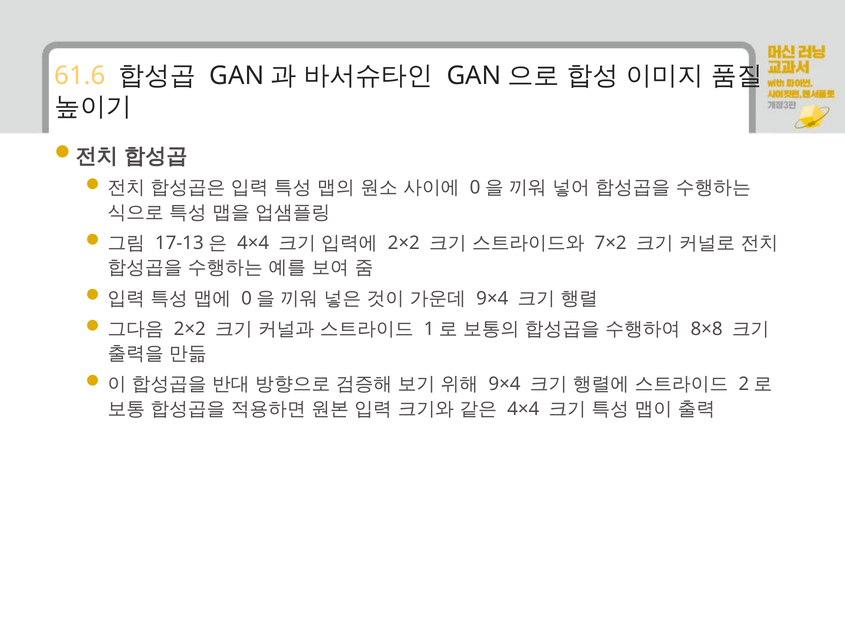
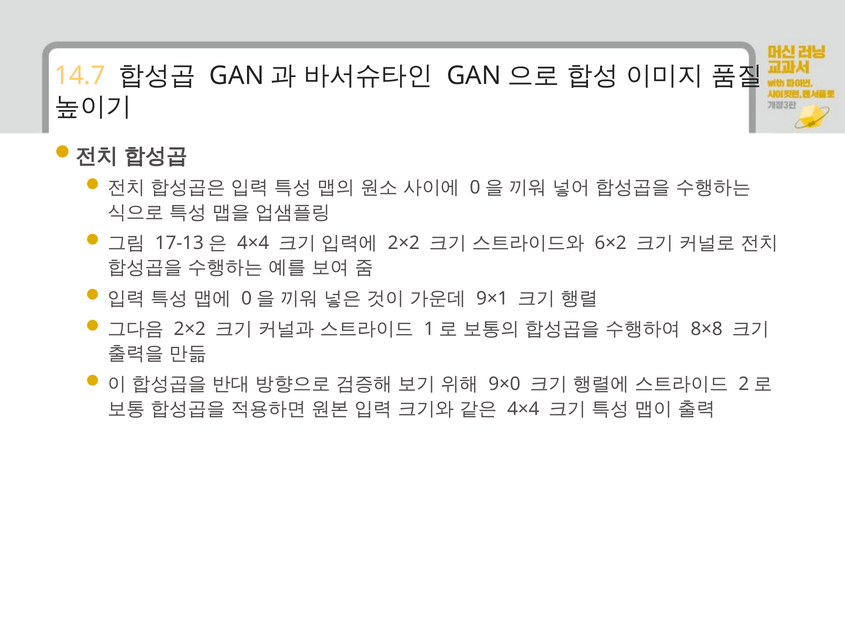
61.6: 61.6 -> 14.7
7×2: 7×2 -> 6×2
9×4 at (492, 298): 9×4 -> 9×1
9×4 at (505, 384): 9×4 -> 9×0
